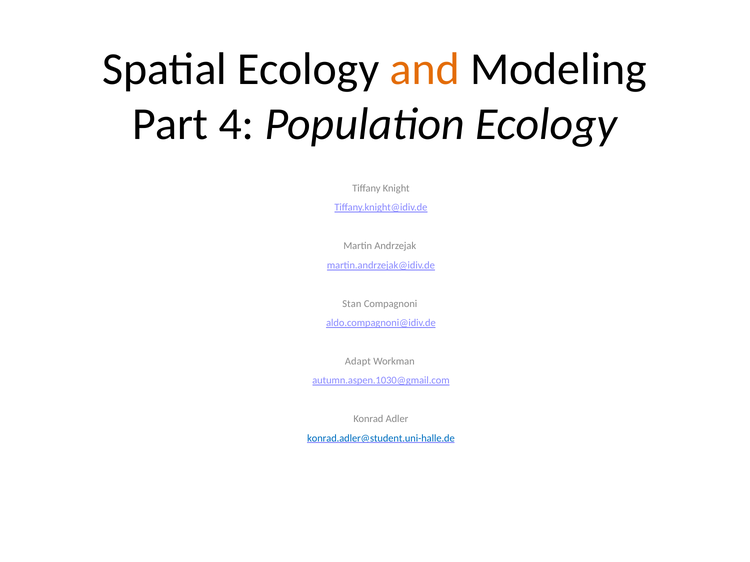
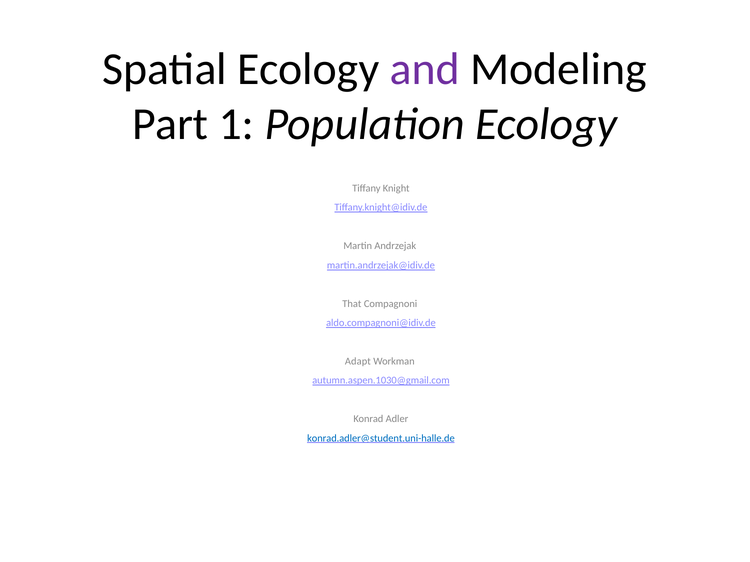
and colour: orange -> purple
4: 4 -> 1
Stan: Stan -> That
